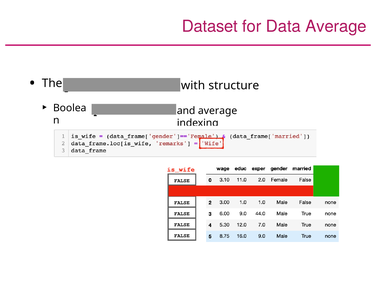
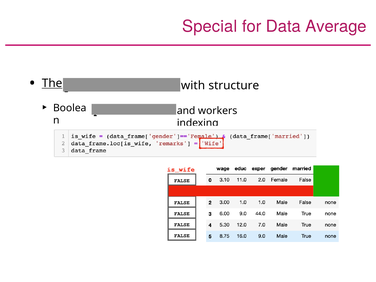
Dataset: Dataset -> Special
The underline: none -> present
and average: average -> workers
